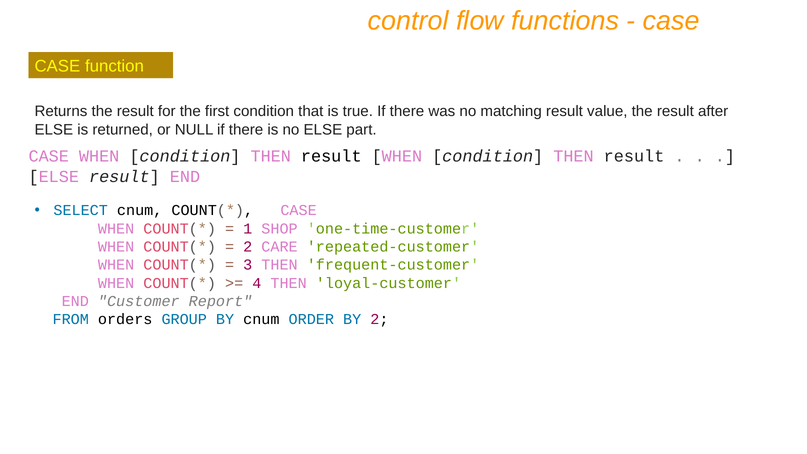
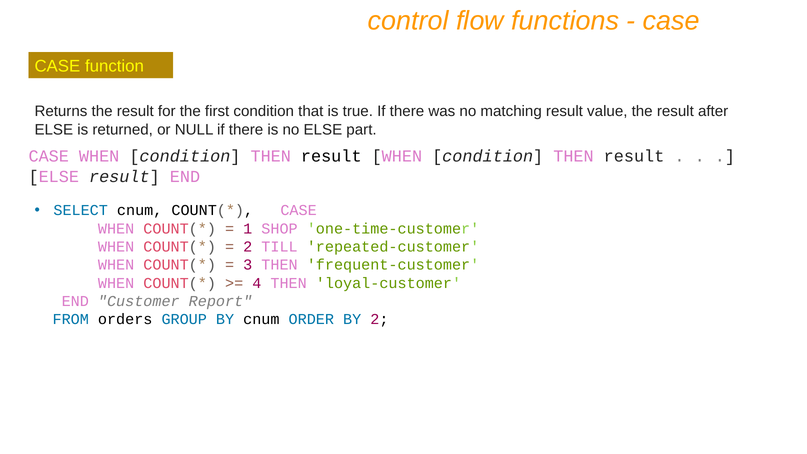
CARE: CARE -> TILL
